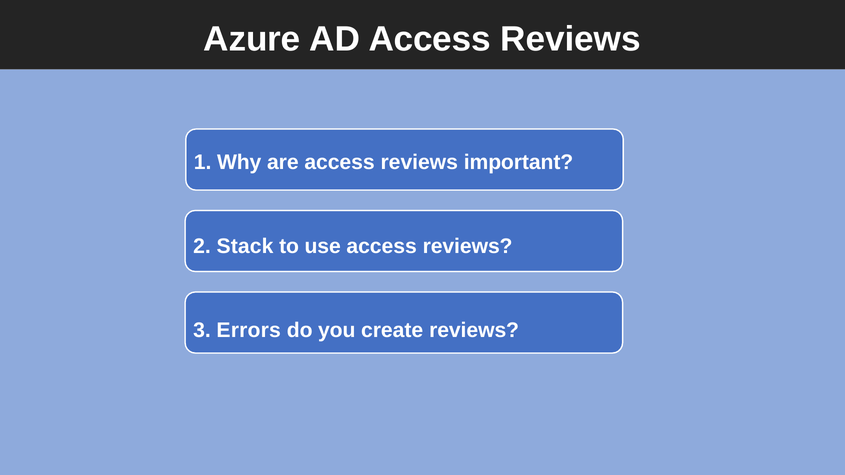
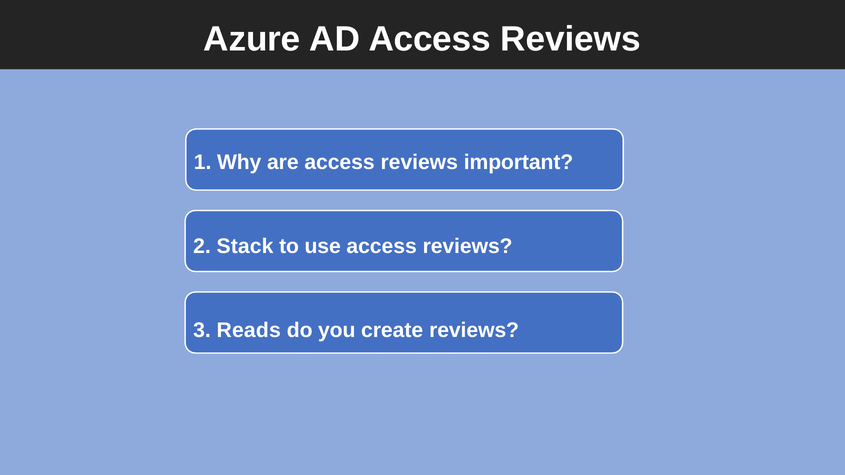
Errors: Errors -> Reads
